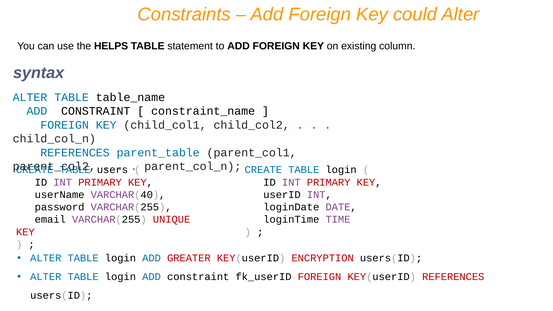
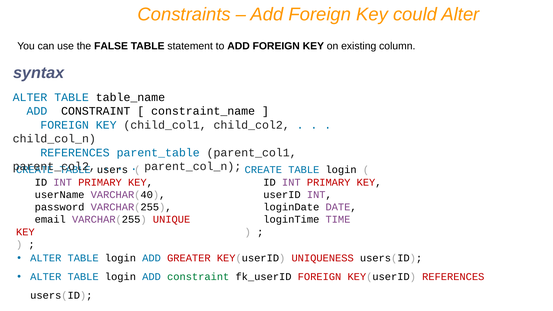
HELPS: HELPS -> FALSE
ENCRYPTION: ENCRYPTION -> UNIQUENESS
constraint at (198, 277) colour: black -> green
